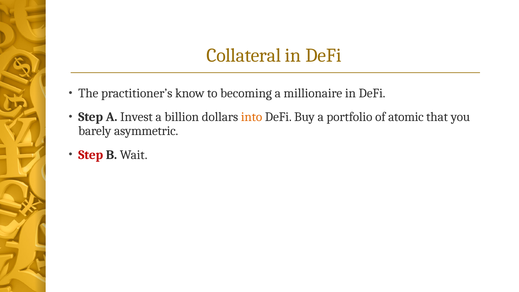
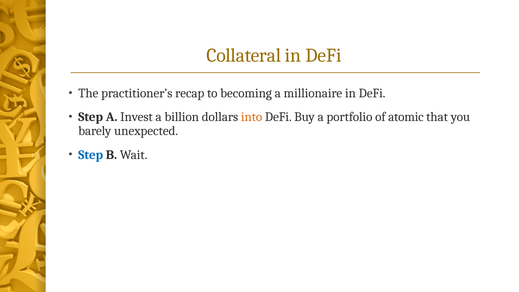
know: know -> recap
asymmetric: asymmetric -> unexpected
Step at (91, 155) colour: red -> blue
